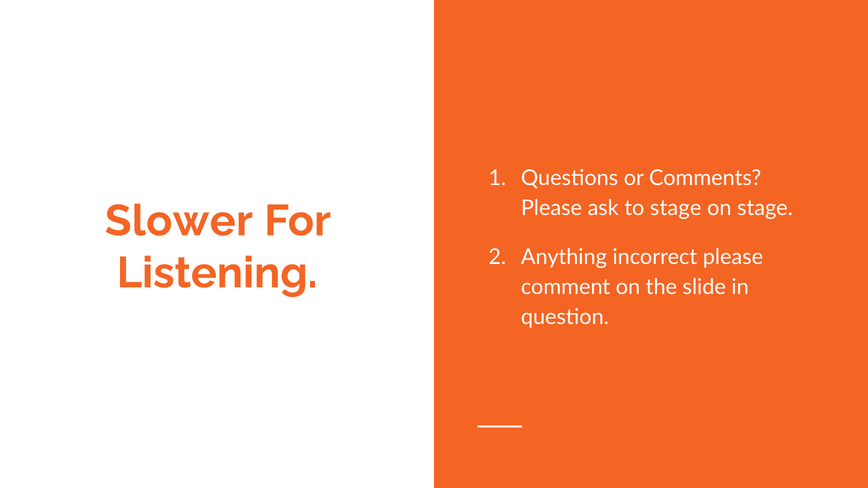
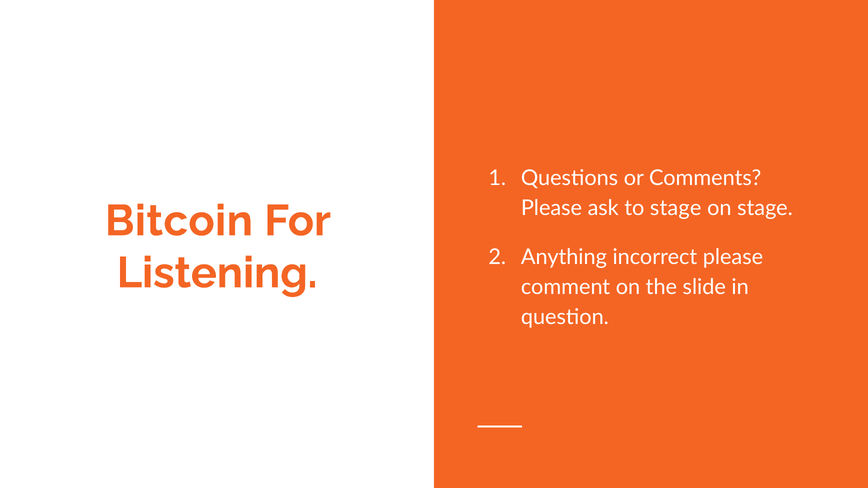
Slower: Slower -> Bitcoin
